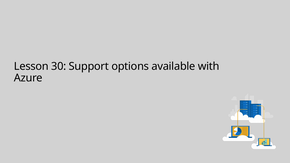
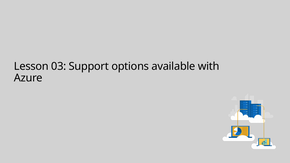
30: 30 -> 03
